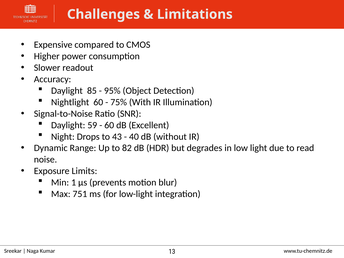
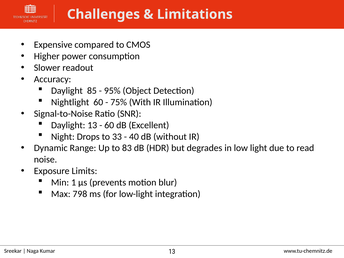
Daylight 59: 59 -> 13
43: 43 -> 33
82: 82 -> 83
751: 751 -> 798
